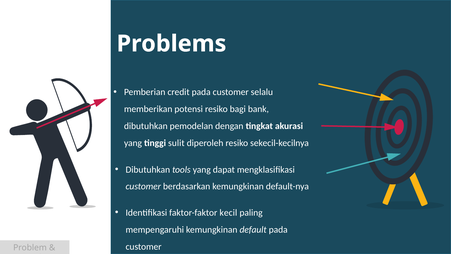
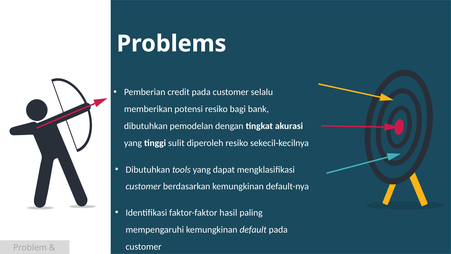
kecil: kecil -> hasil
